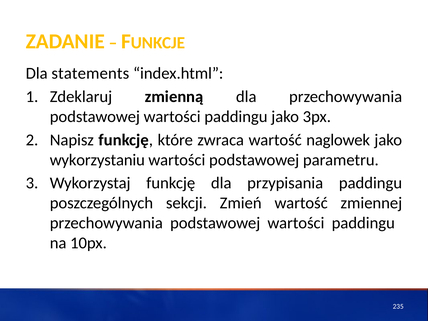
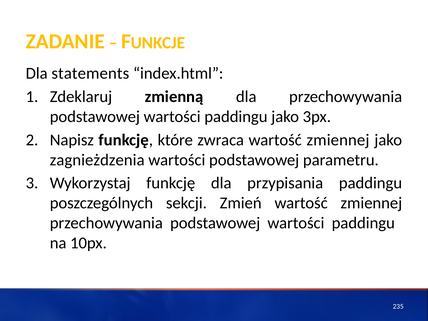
zwraca wartość naglowek: naglowek -> zmiennej
wykorzystaniu: wykorzystaniu -> zagnieżdzenia
